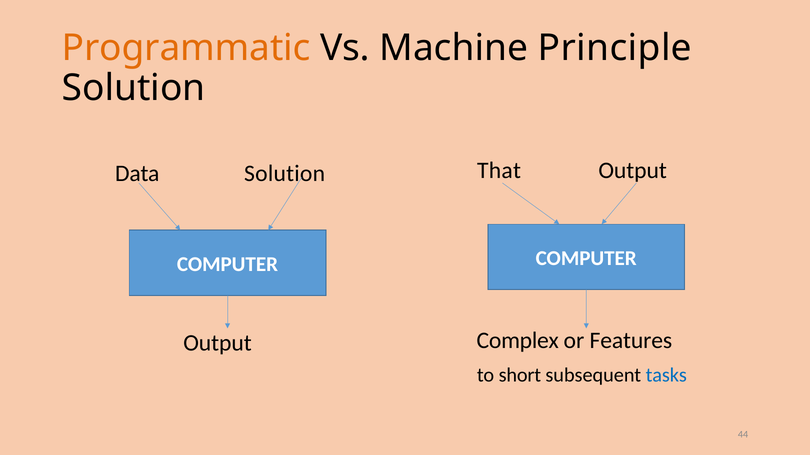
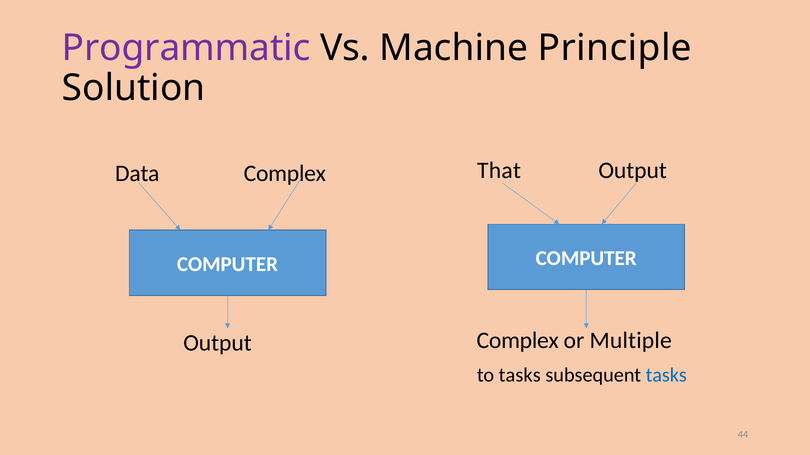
Programmatic colour: orange -> purple
Data Solution: Solution -> Complex
Features: Features -> Multiple
to short: short -> tasks
